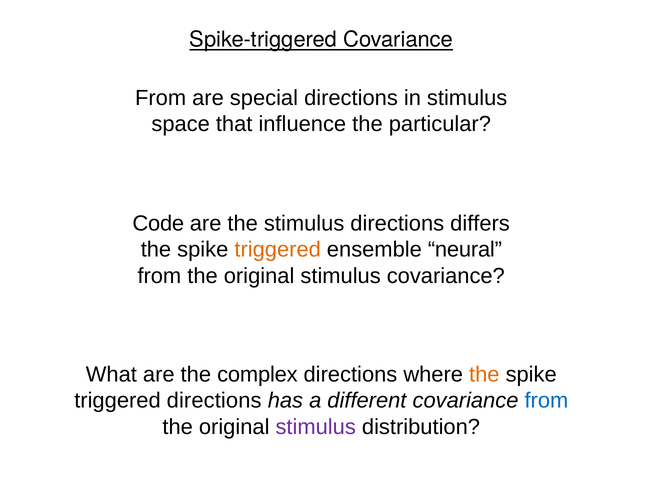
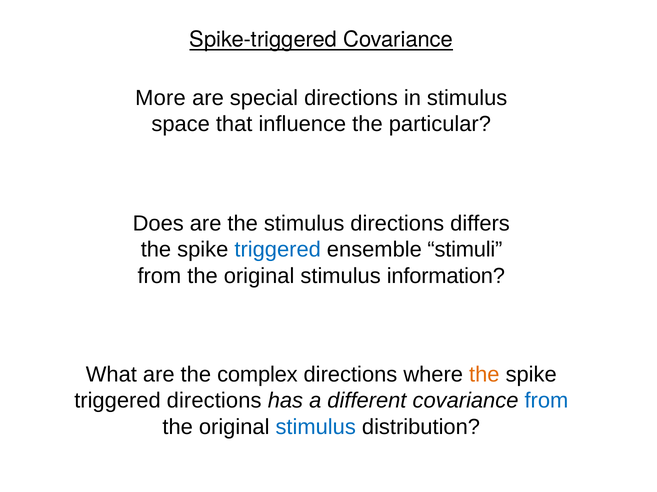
From at (161, 98): From -> More
Code: Code -> Does
triggered at (278, 250) colour: orange -> blue
neural: neural -> stimuli
stimulus covariance: covariance -> information
stimulus at (316, 427) colour: purple -> blue
